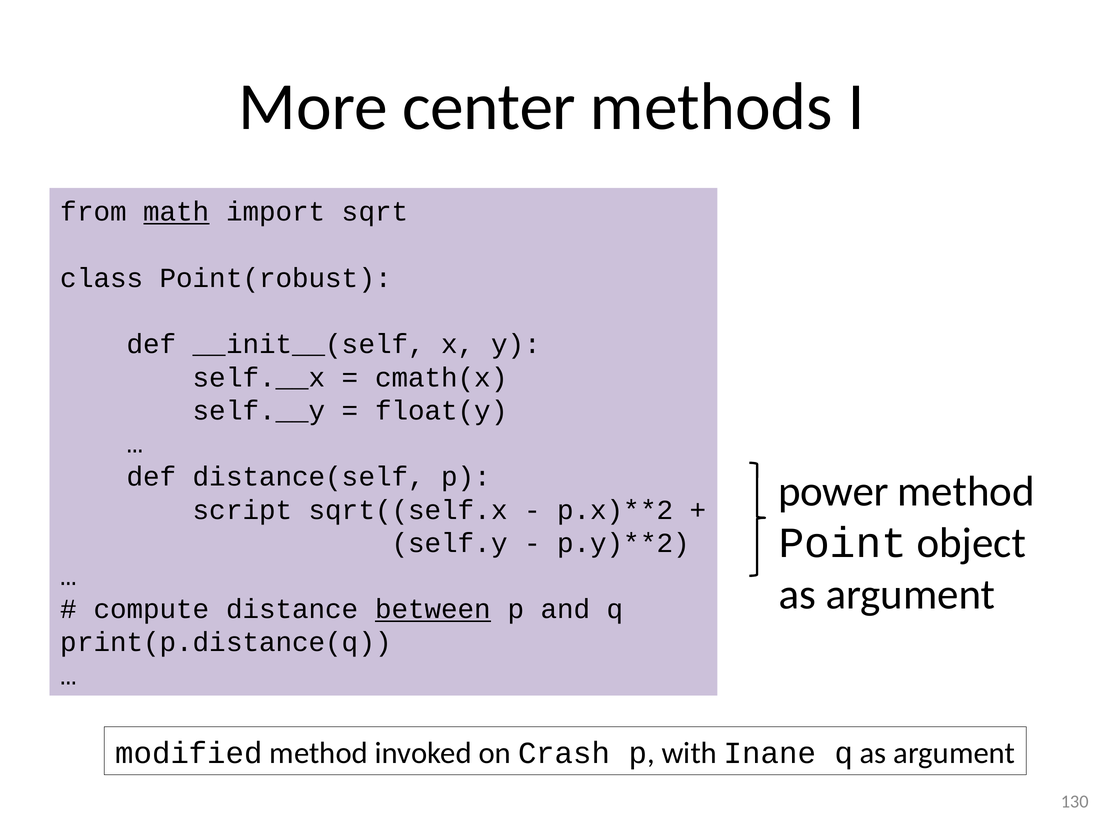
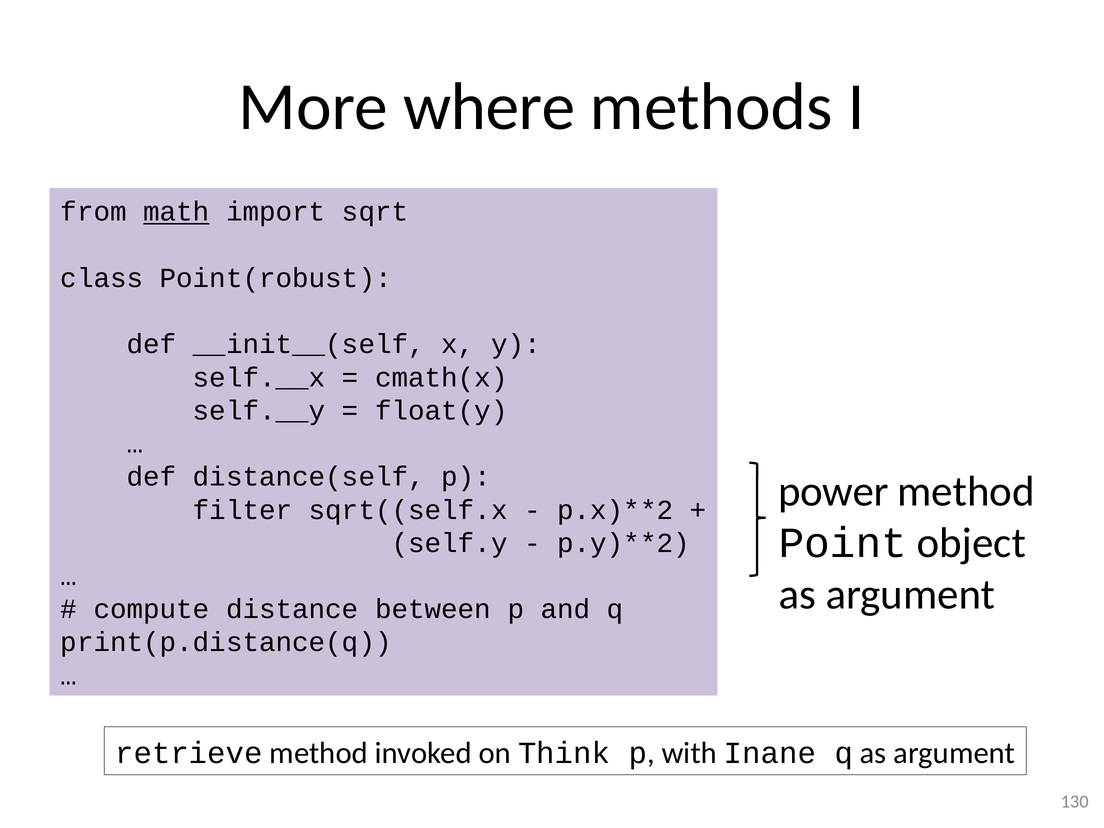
center: center -> where
script: script -> filter
between underline: present -> none
modified: modified -> retrieve
Crash: Crash -> Think
